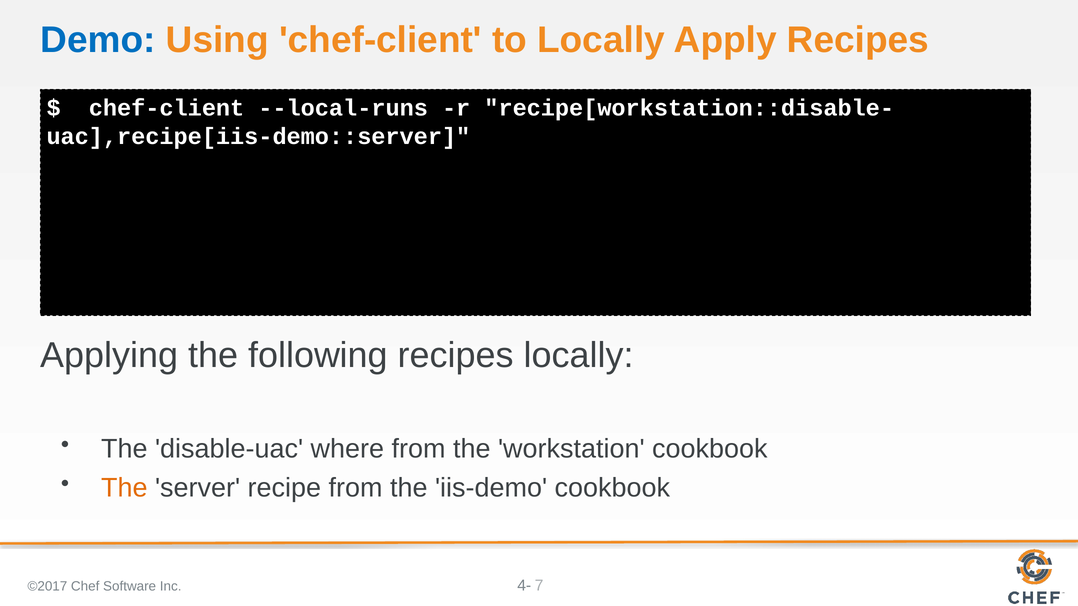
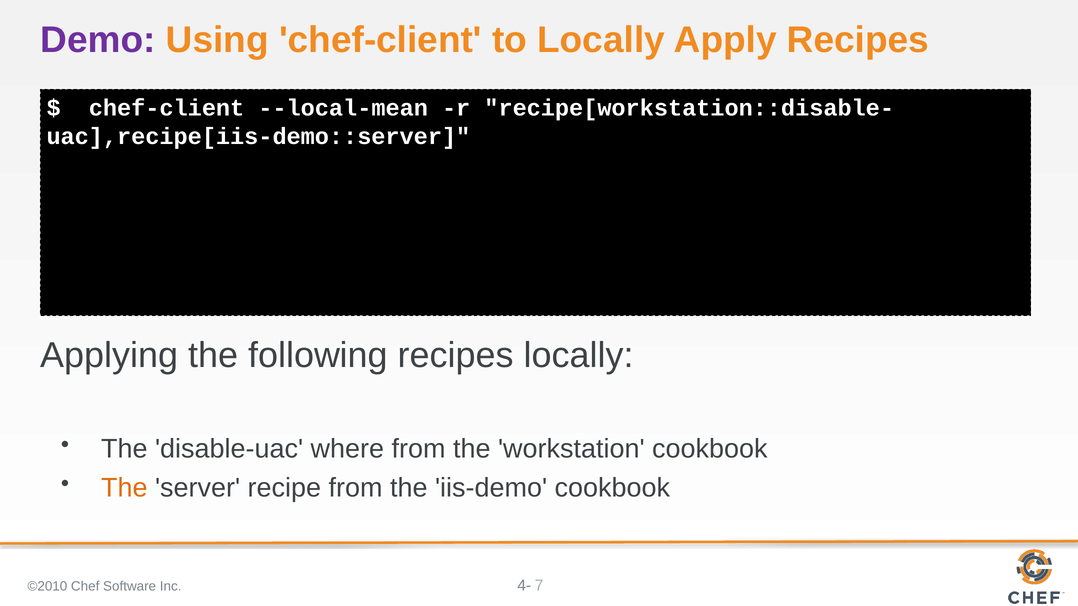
Demo colour: blue -> purple
--local-runs: --local-runs -> --local-mean
©2017: ©2017 -> ©2010
